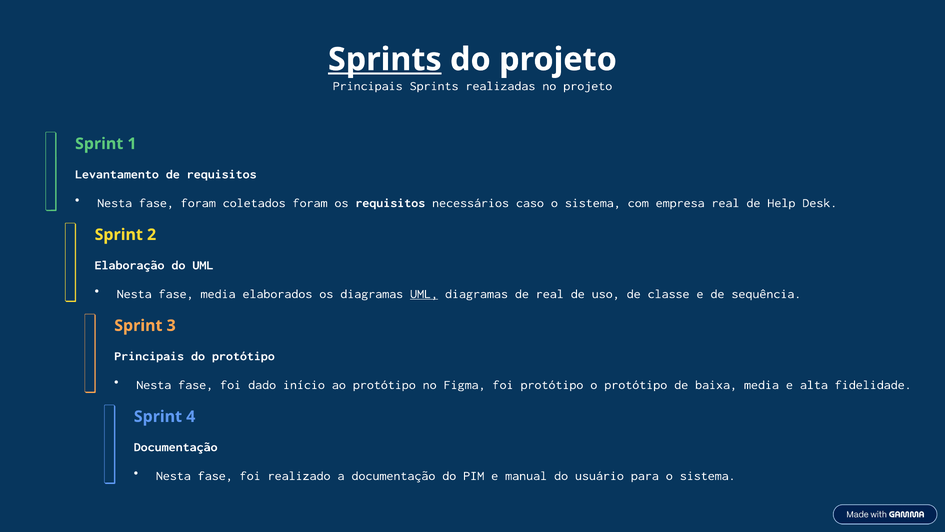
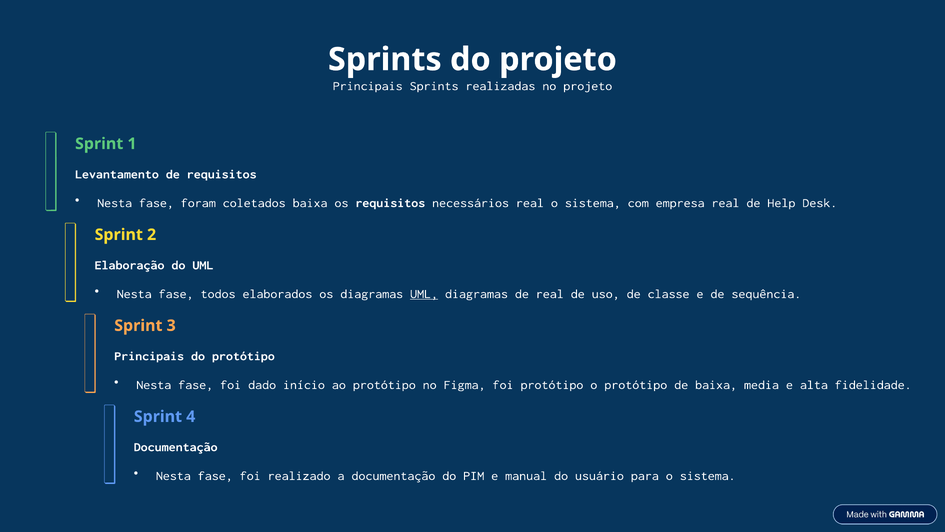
Sprints at (385, 59) underline: present -> none
coletados foram: foram -> baixa
necessários caso: caso -> real
fase media: media -> todos
